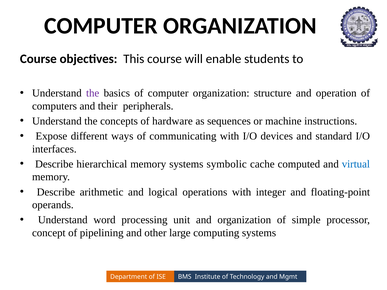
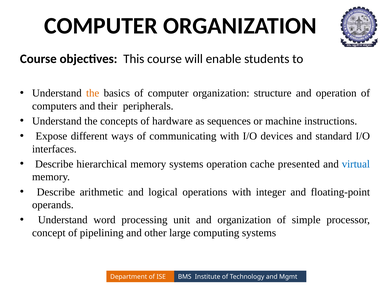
the at (93, 93) colour: purple -> orange
systems symbolic: symbolic -> operation
computed: computed -> presented
